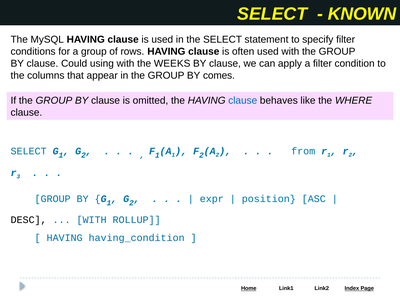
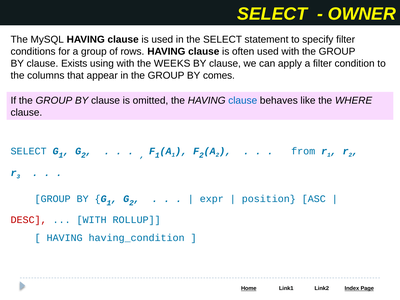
KNOWN: KNOWN -> OWNER
Could: Could -> Exists
DESC colour: black -> red
